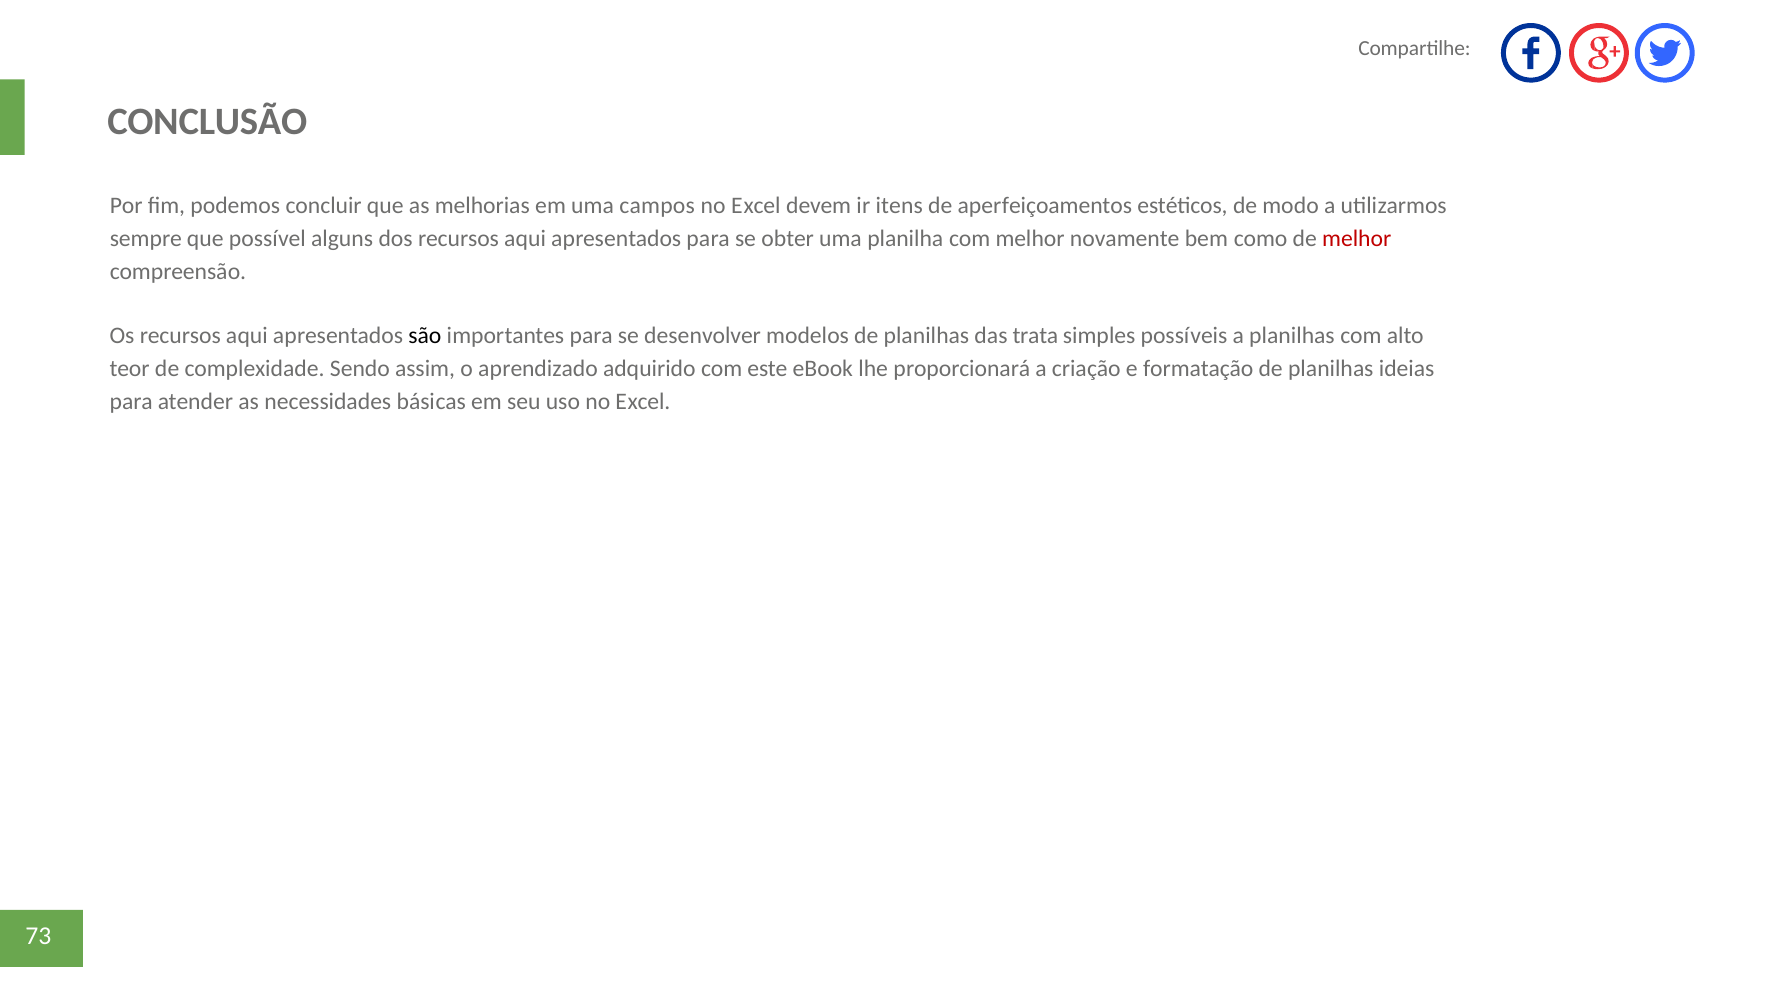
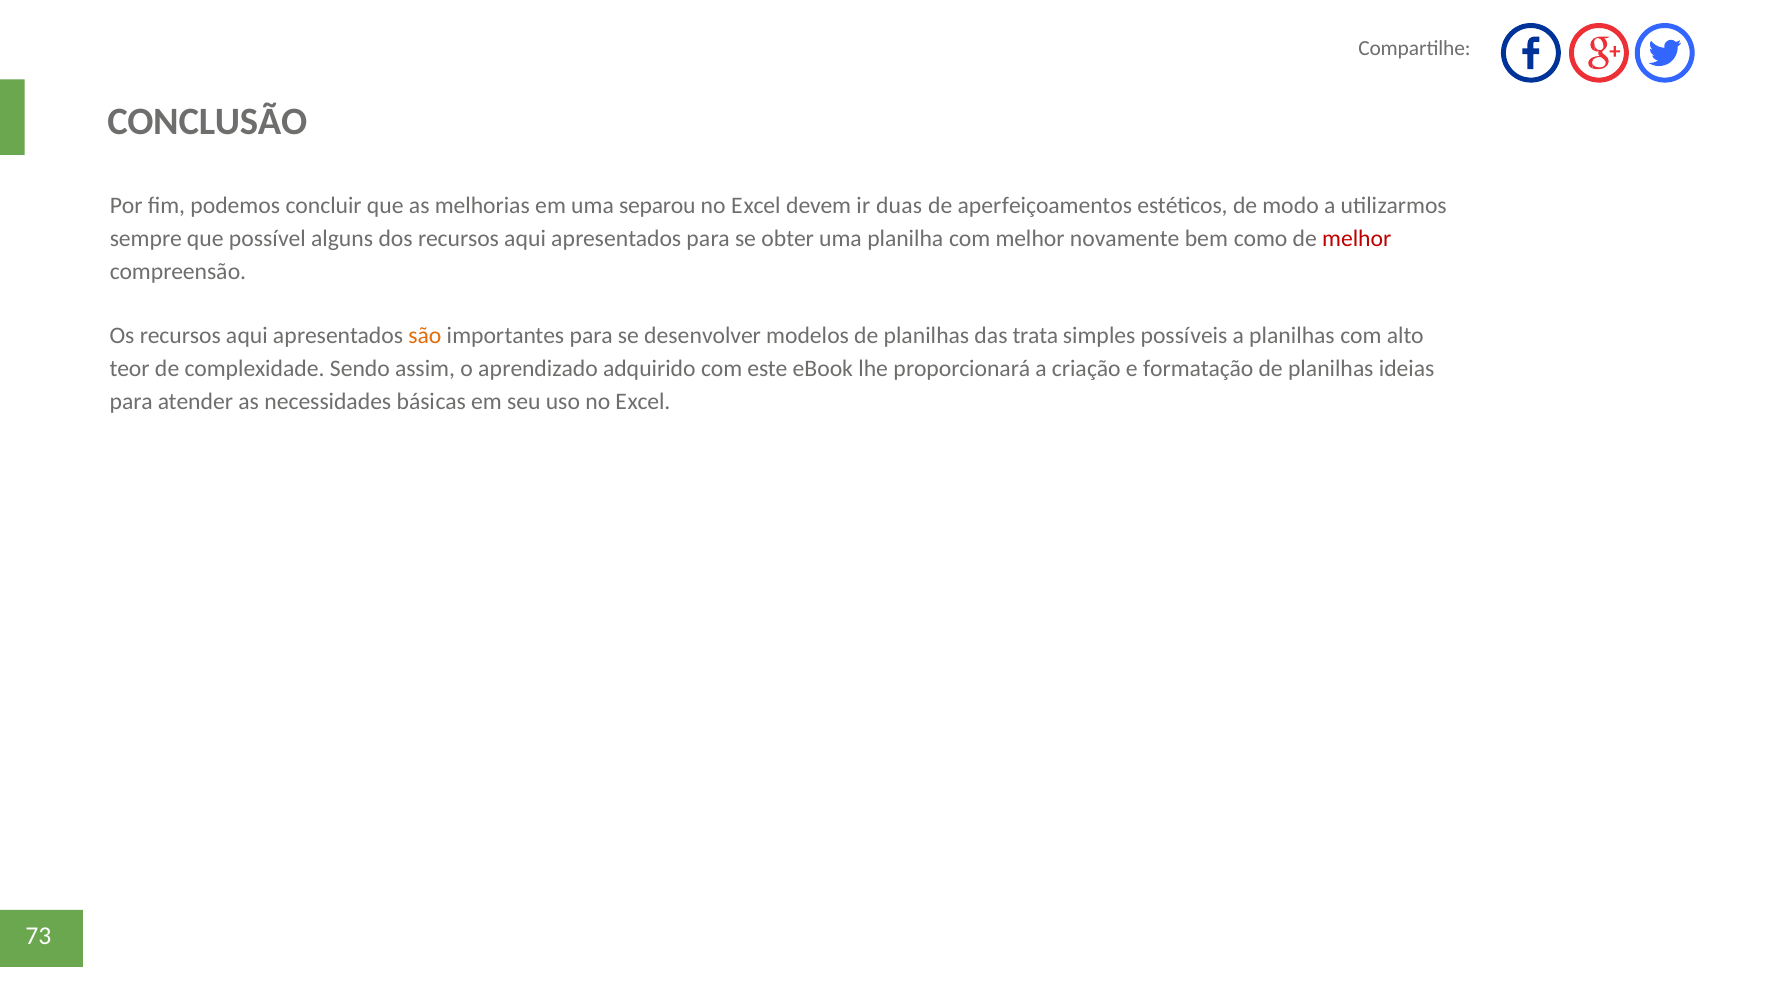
campos: campos -> separou
itens: itens -> duas
são colour: black -> orange
